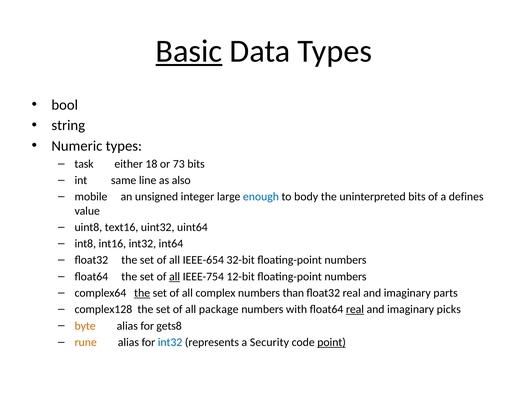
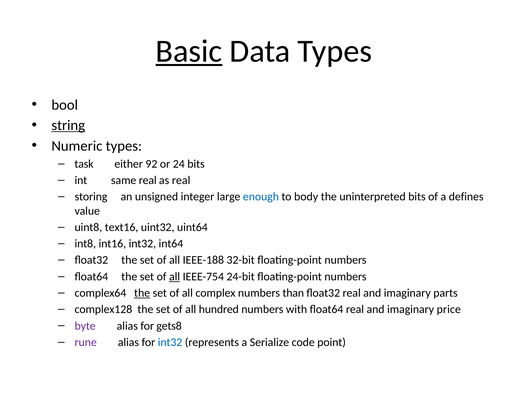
string underline: none -> present
18: 18 -> 92
73: 73 -> 24
same line: line -> real
as also: also -> real
mobile: mobile -> storing
IEEE-654: IEEE-654 -> IEEE-188
12-bit: 12-bit -> 24-bit
package: package -> hundred
real at (355, 309) underline: present -> none
picks: picks -> price
byte colour: orange -> purple
rune colour: orange -> purple
Security: Security -> Serialize
point underline: present -> none
